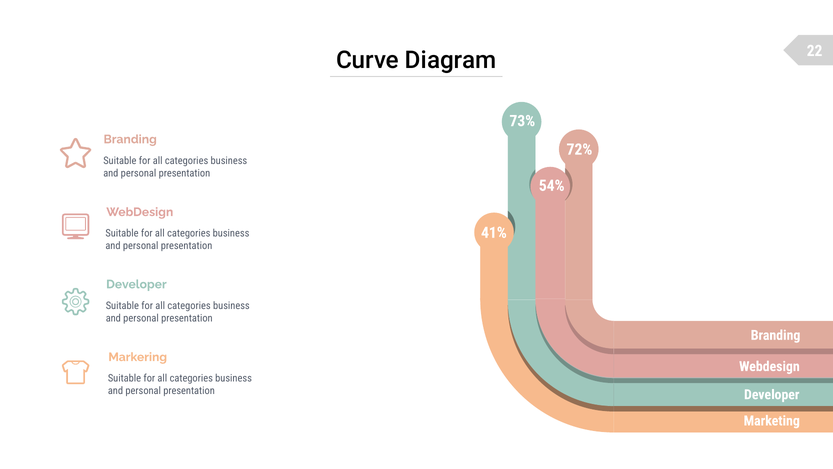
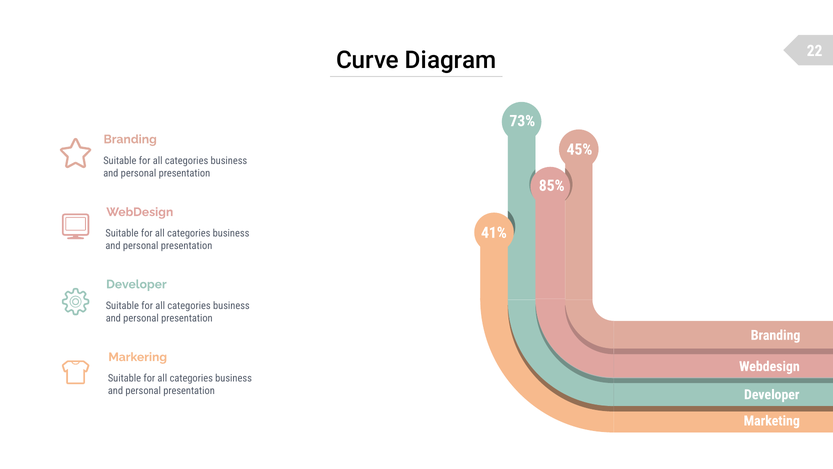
72%: 72% -> 45%
54%: 54% -> 85%
